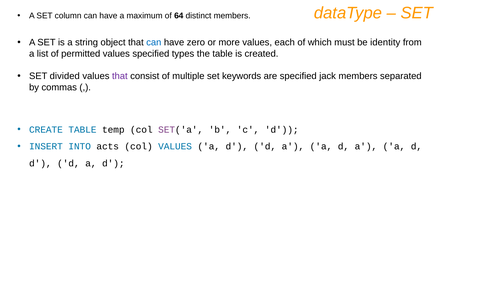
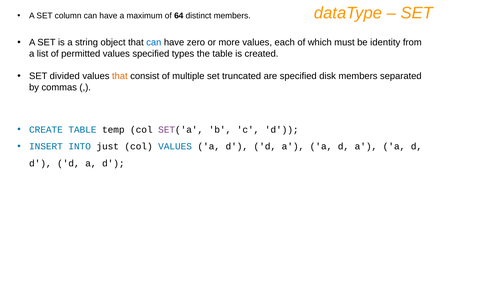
that at (120, 76) colour: purple -> orange
keywords: keywords -> truncated
jack: jack -> disk
acts: acts -> just
